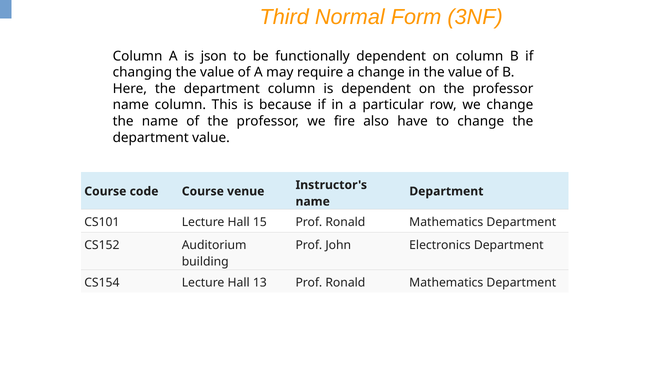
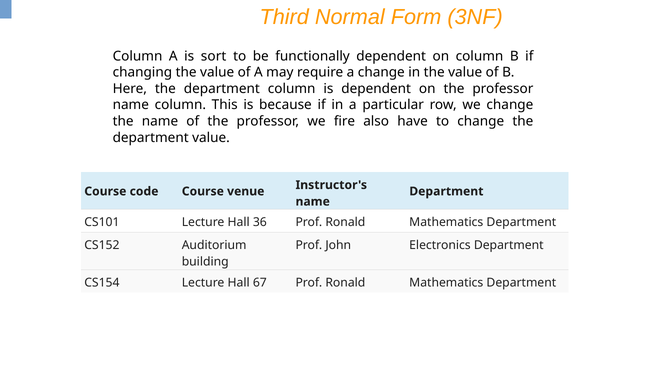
json: json -> sort
15: 15 -> 36
13: 13 -> 67
